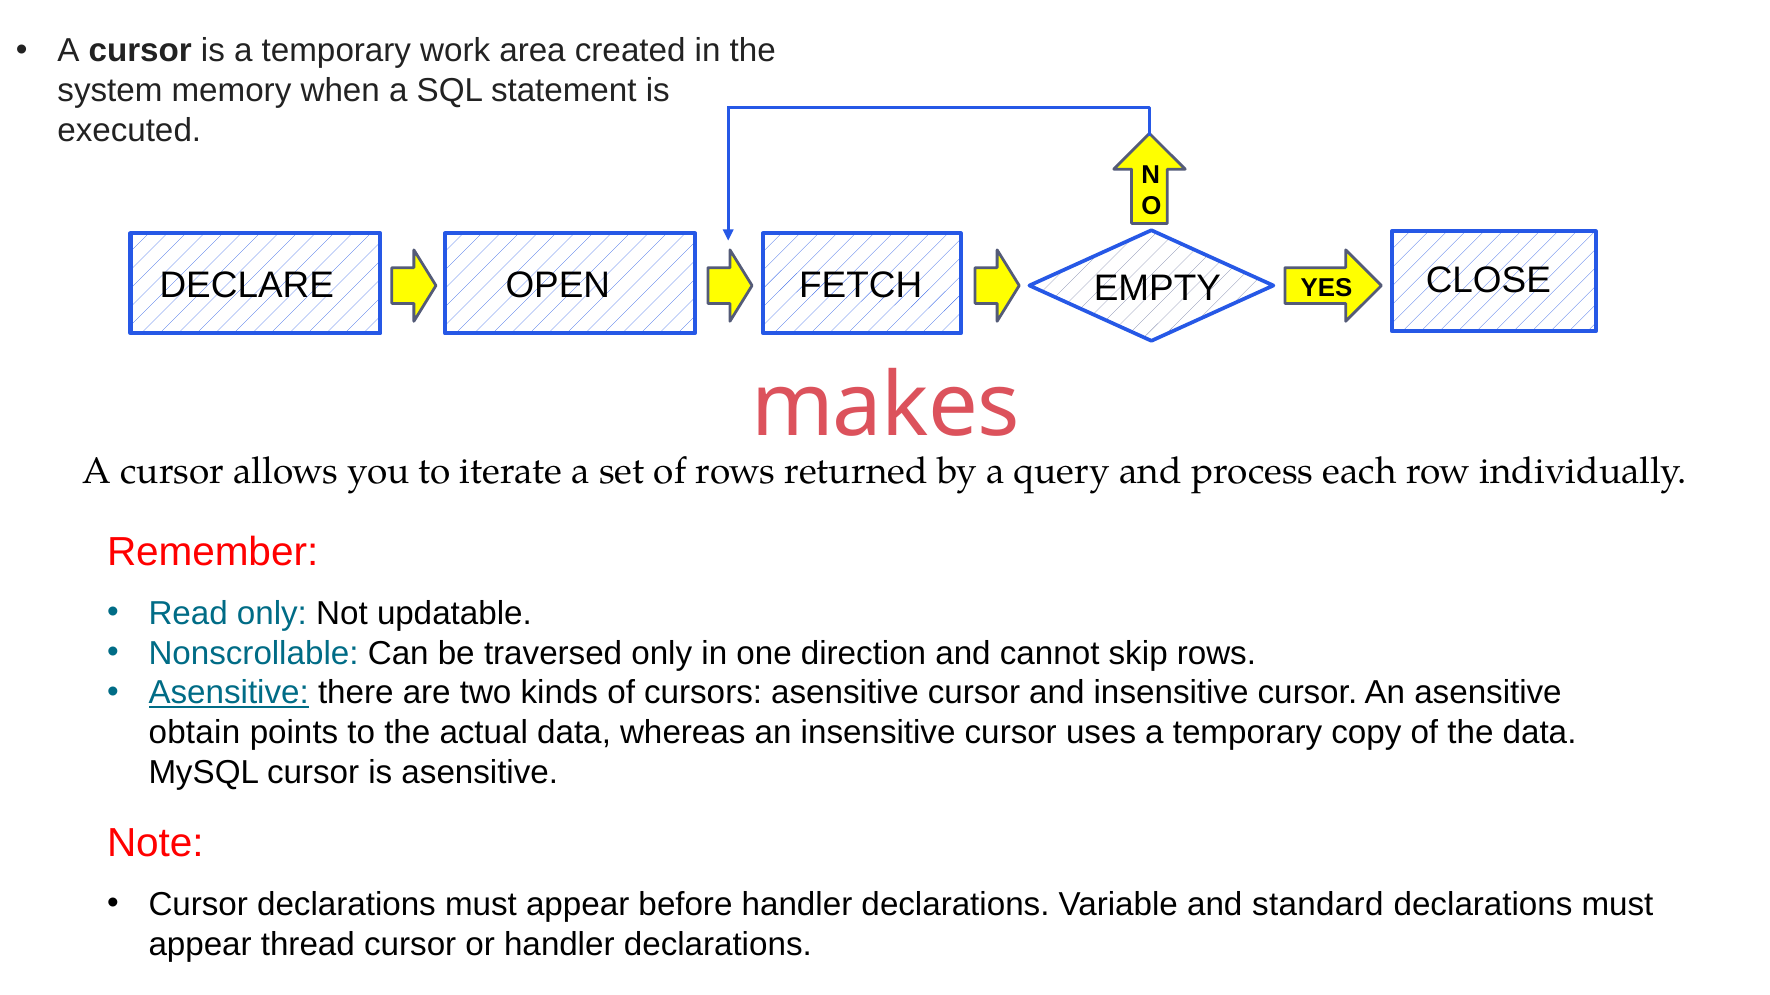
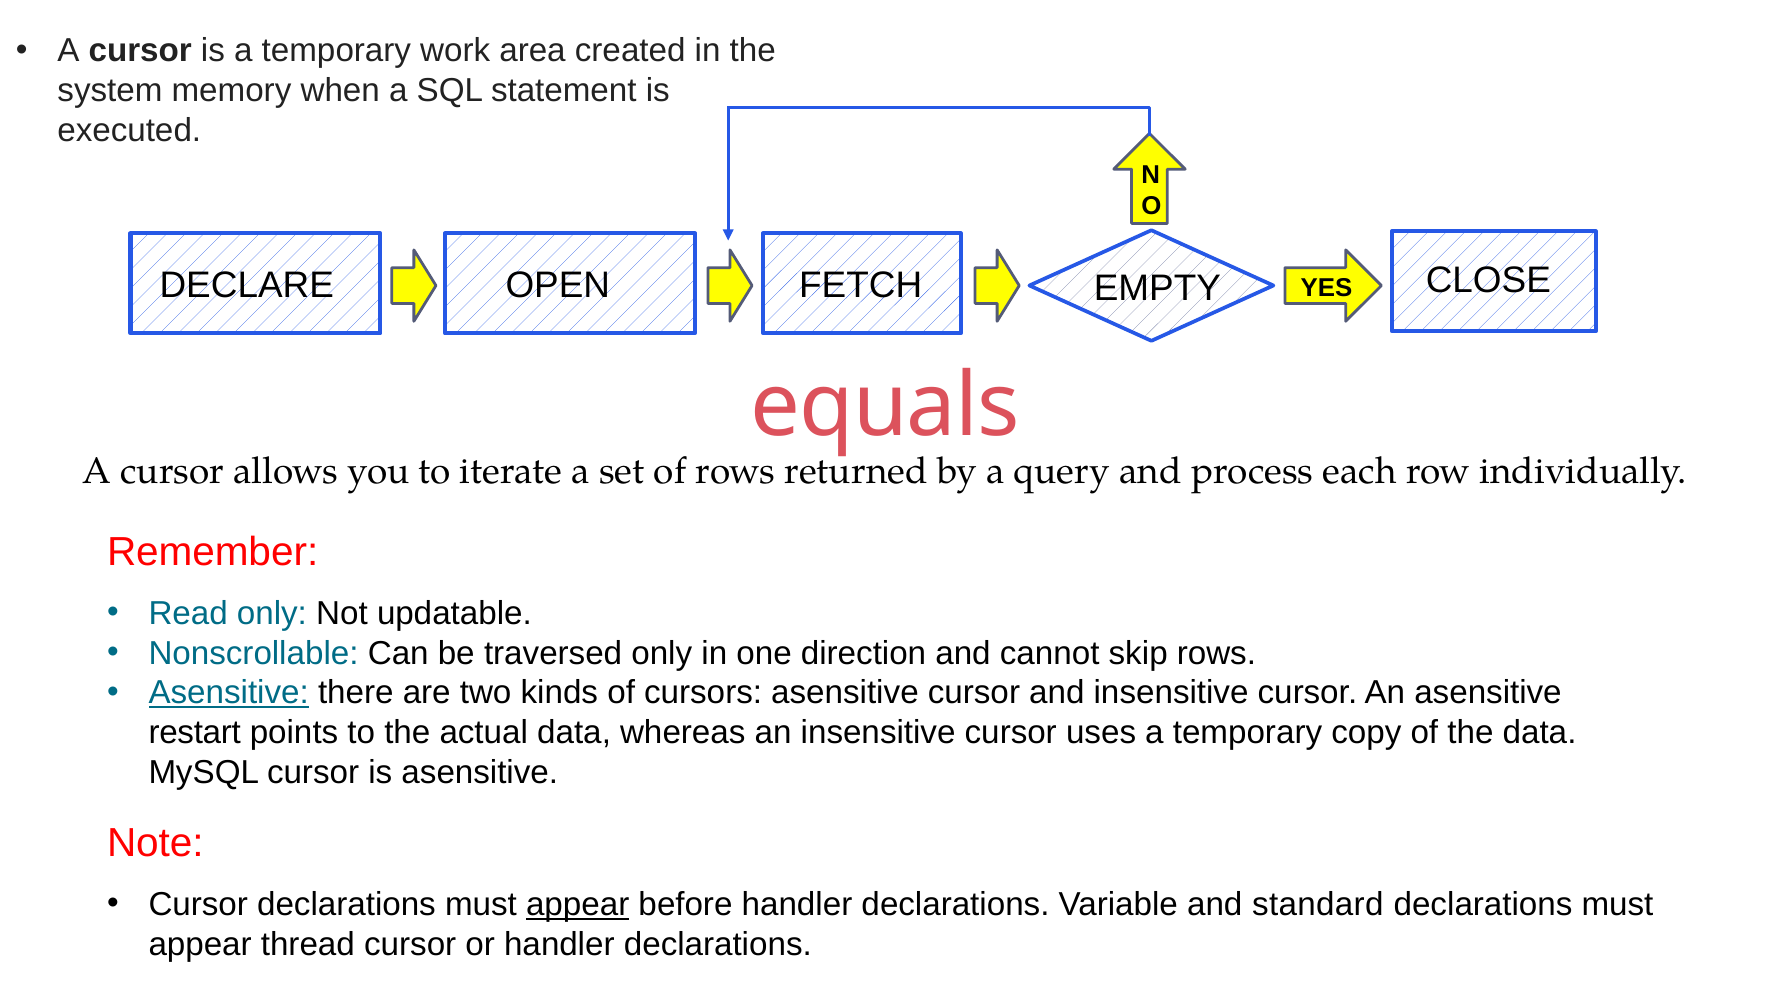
makes: makes -> equals
obtain: obtain -> restart
appear at (578, 905) underline: none -> present
